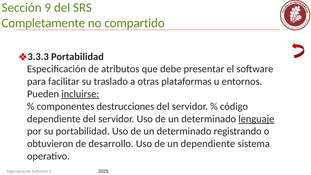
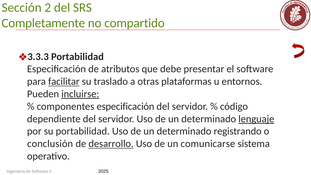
9: 9 -> 2
facilitar underline: none -> present
componentes destrucciones: destrucciones -> especificación
obtuvieron: obtuvieron -> conclusión
desarrollo underline: none -> present
un dependiente: dependiente -> comunicarse
